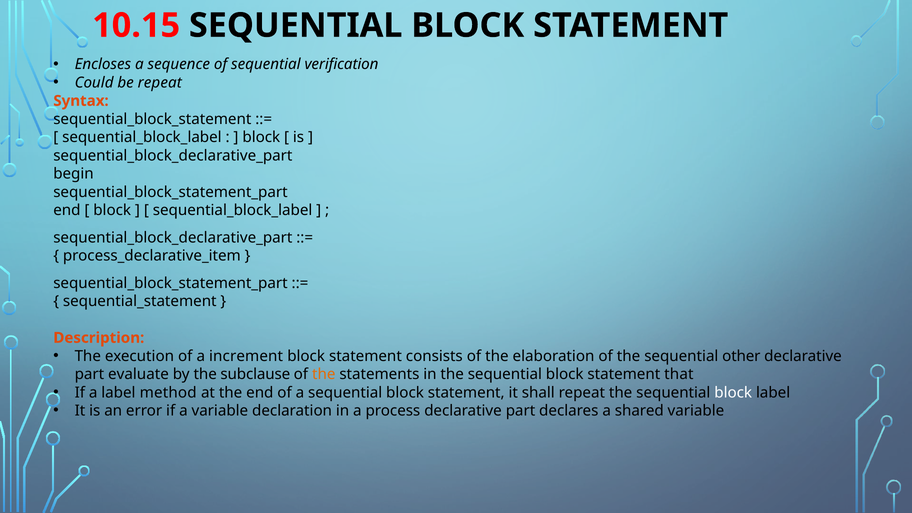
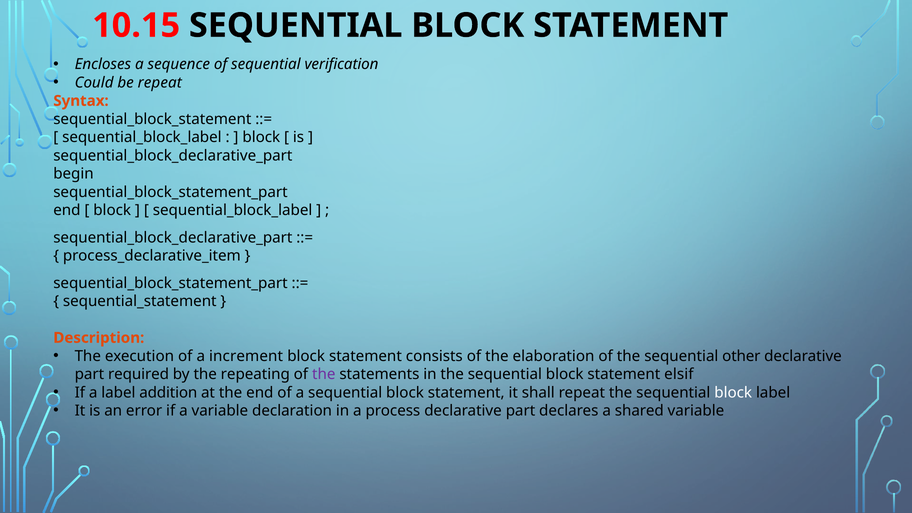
evaluate: evaluate -> required
subclause: subclause -> repeating
the at (324, 374) colour: orange -> purple
that: that -> elsif
method: method -> addition
